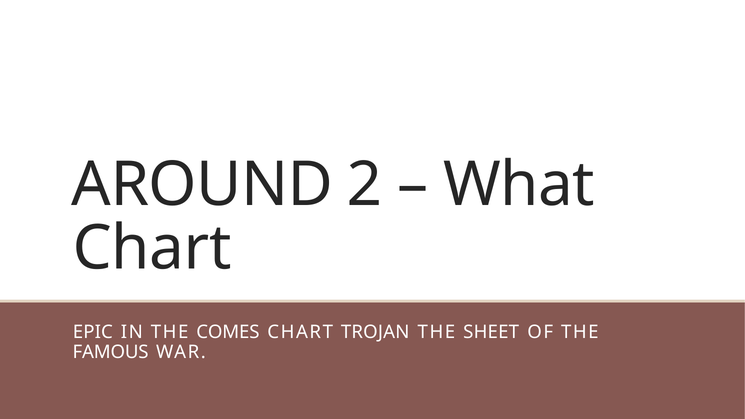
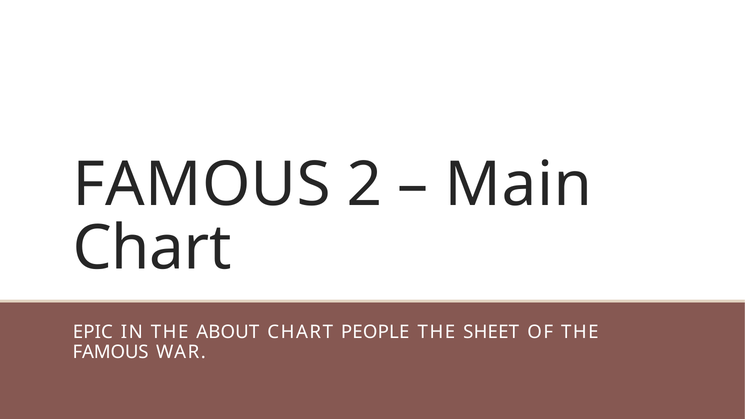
AROUND at (202, 185): AROUND -> FAMOUS
What: What -> Main
COMES: COMES -> ABOUT
TROJAN: TROJAN -> PEOPLE
